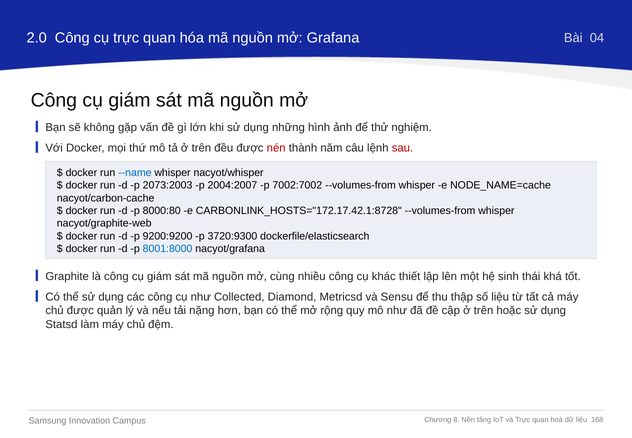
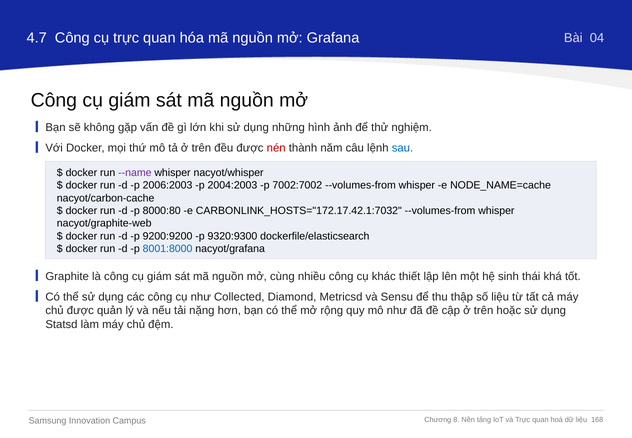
2.0: 2.0 -> 4.7
sau colour: red -> blue
--name colour: blue -> purple
2073:2003: 2073:2003 -> 2006:2003
2004:2007: 2004:2007 -> 2004:2003
CARBONLINK_HOSTS="172.17.42.1:8728: CARBONLINK_HOSTS="172.17.42.1:8728 -> CARBONLINK_HOSTS="172.17.42.1:7032
3720:9300: 3720:9300 -> 9320:9300
